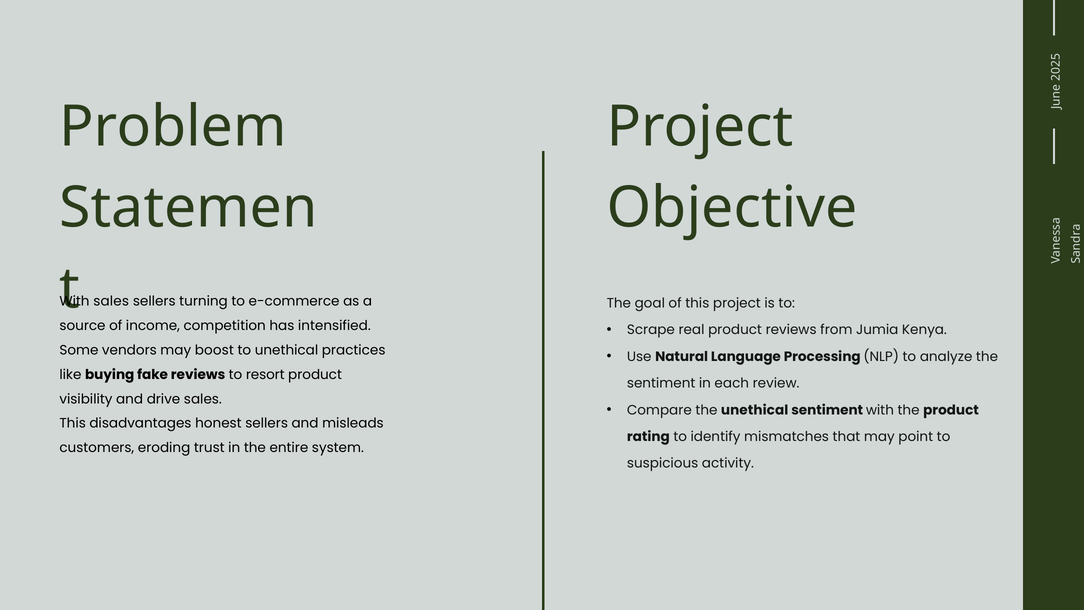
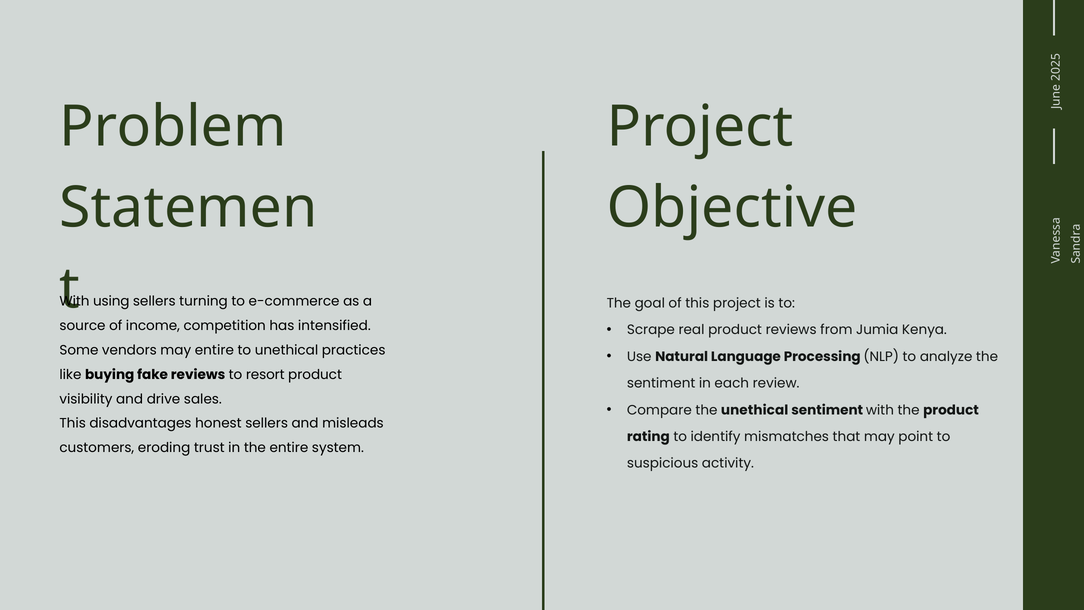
sales at (111, 301): sales -> using
may boost: boost -> entire
